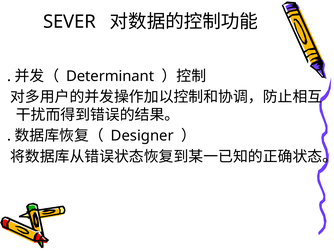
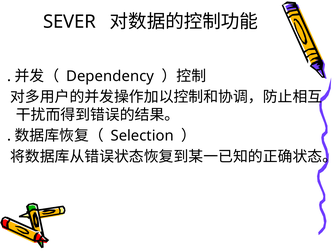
Determinant: Determinant -> Dependency
Designer: Designer -> Selection
